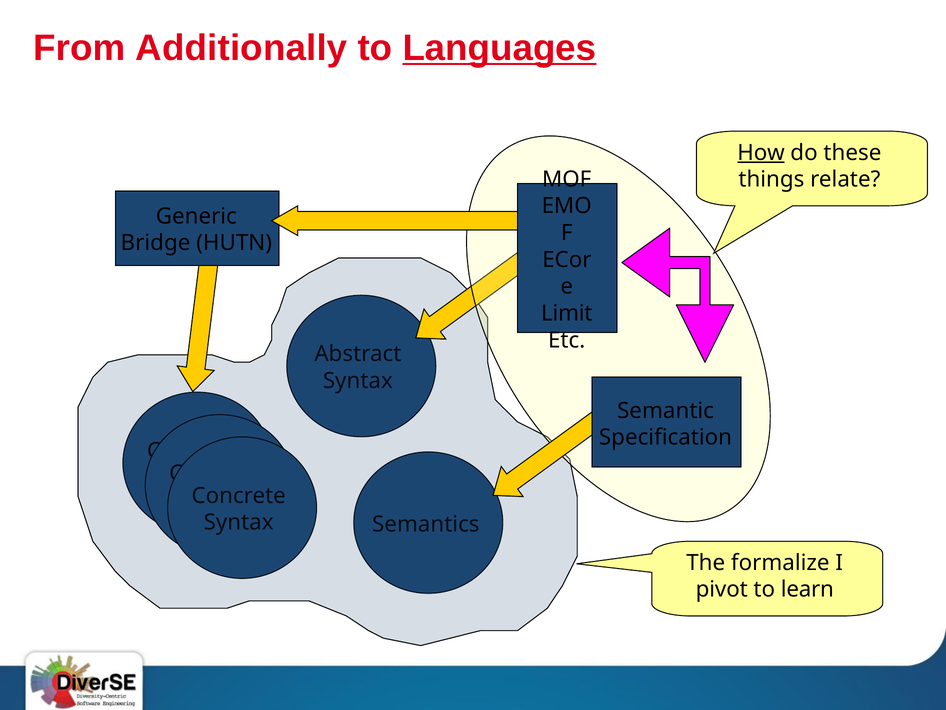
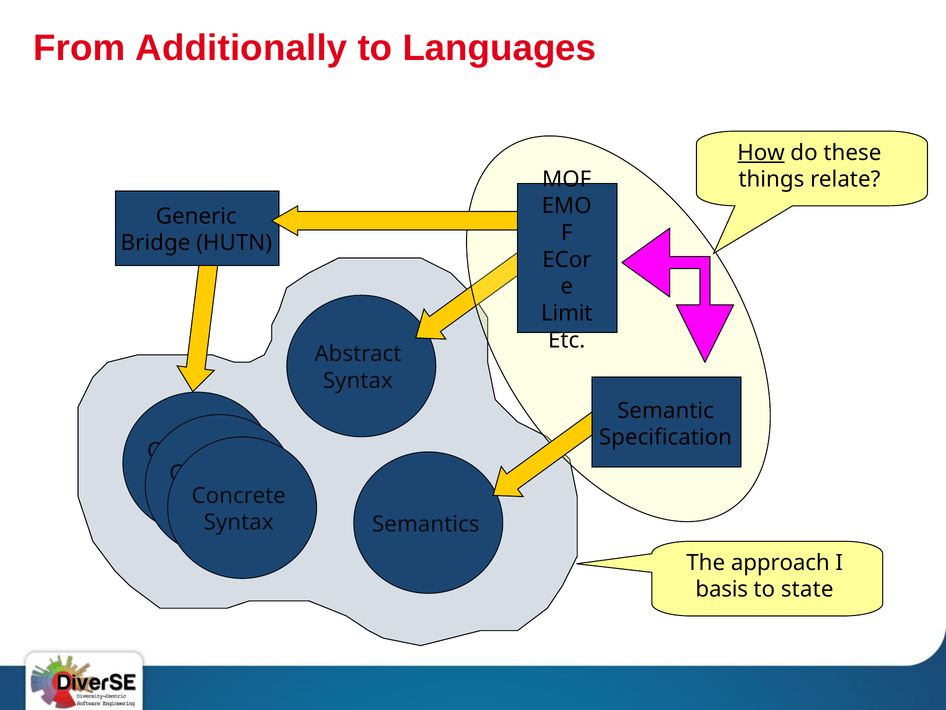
Languages underline: present -> none
formalize: formalize -> approach
pivot: pivot -> basis
learn: learn -> state
